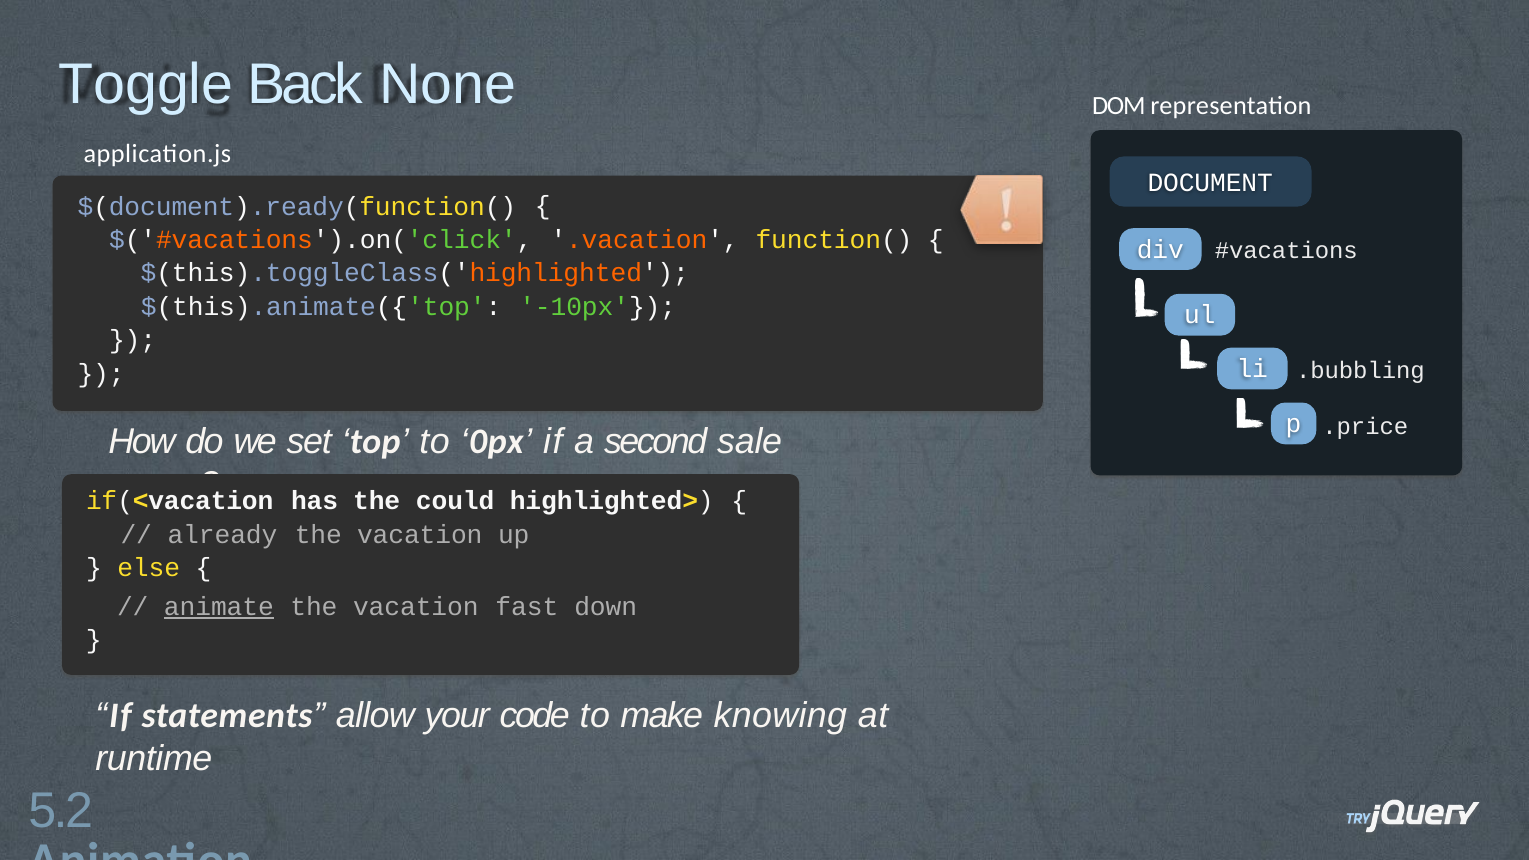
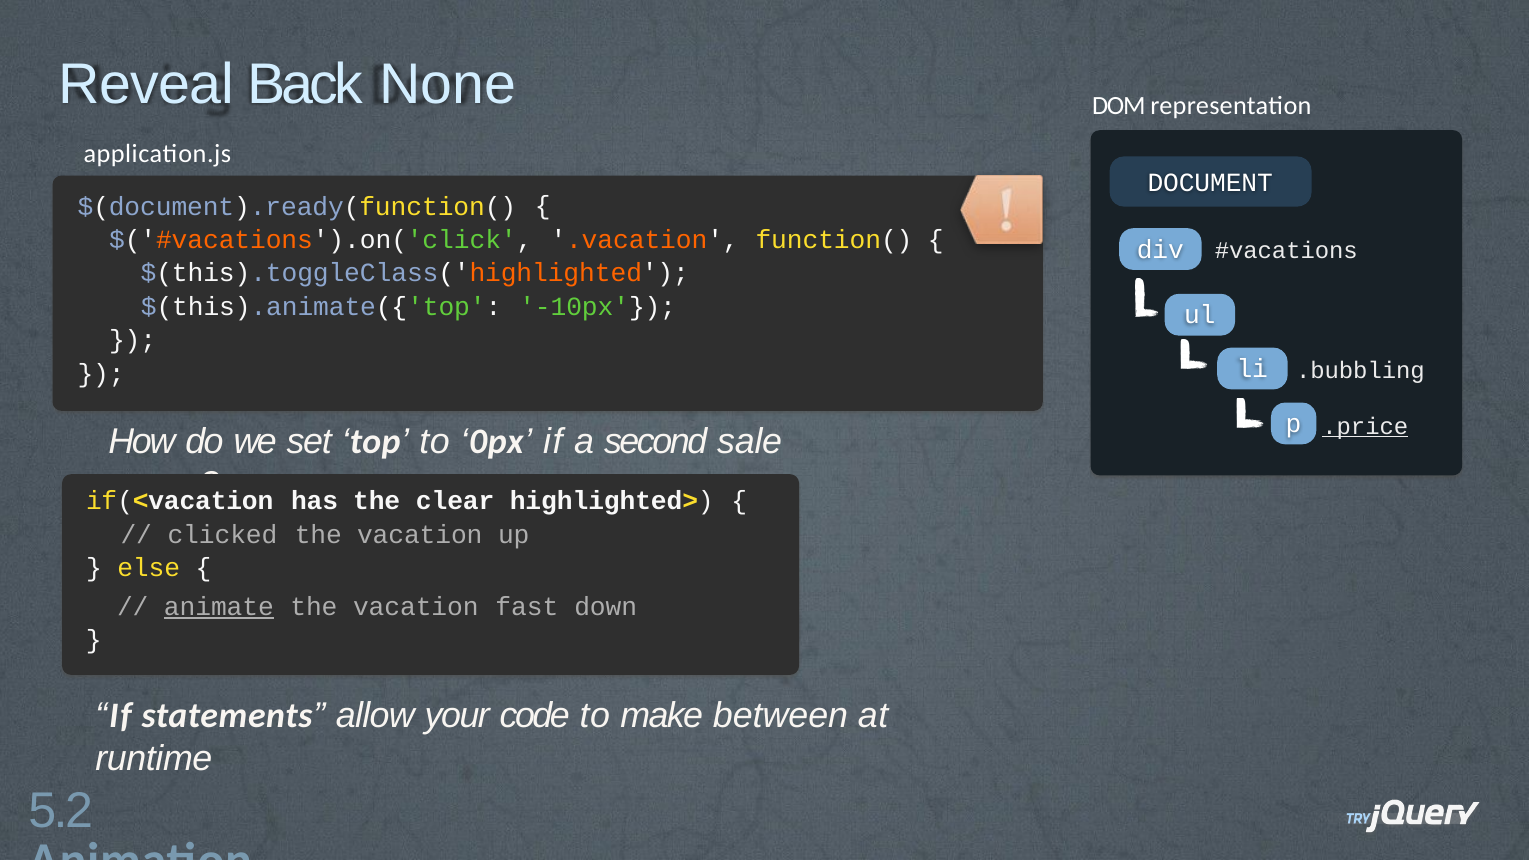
Toggle: Toggle -> Reveal
.price underline: none -> present
could: could -> clear
already: already -> clicked
knowing: knowing -> between
